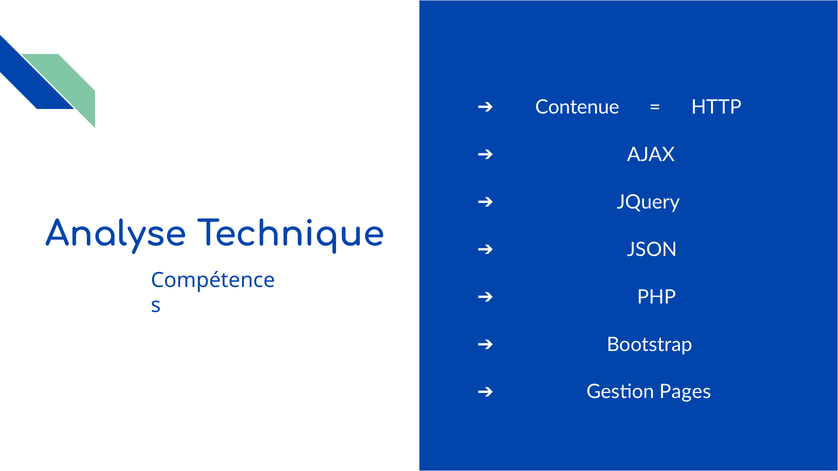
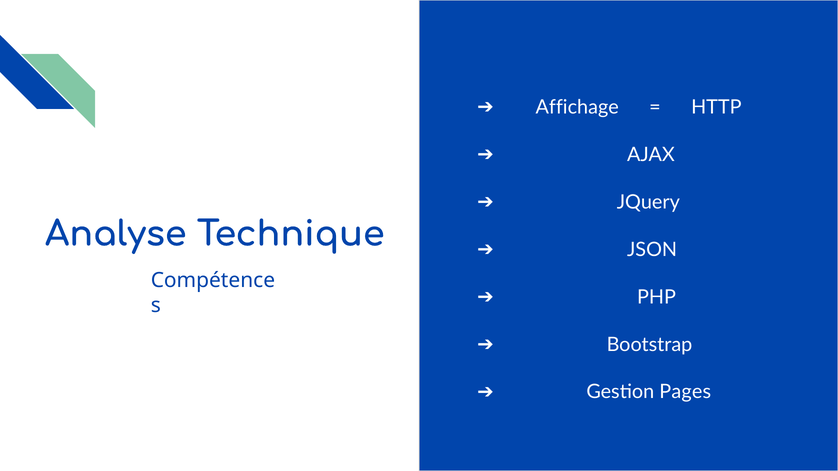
Contenue: Contenue -> Affichage
